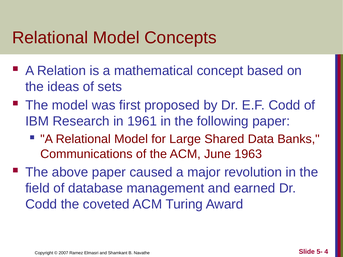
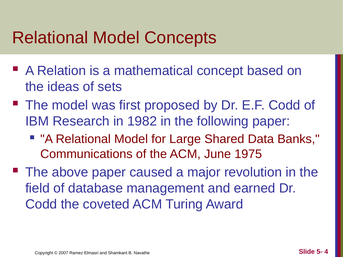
1961: 1961 -> 1982
1963: 1963 -> 1975
